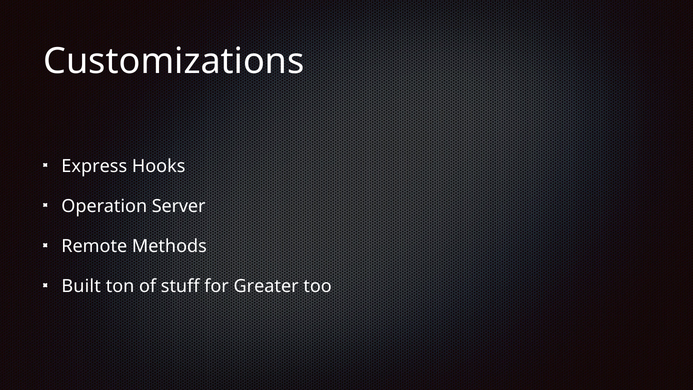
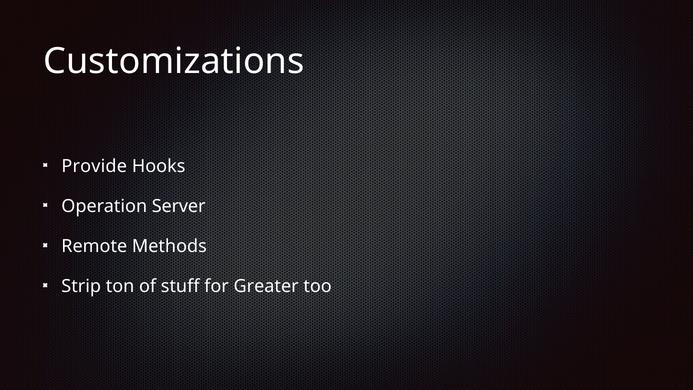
Express: Express -> Provide
Built: Built -> Strip
